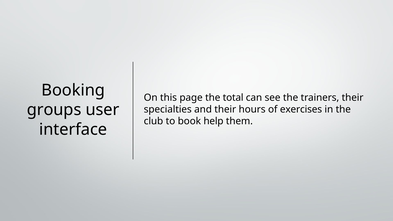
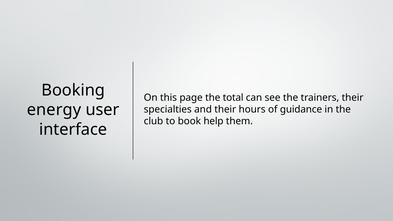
groups: groups -> energy
exercises: exercises -> guidance
